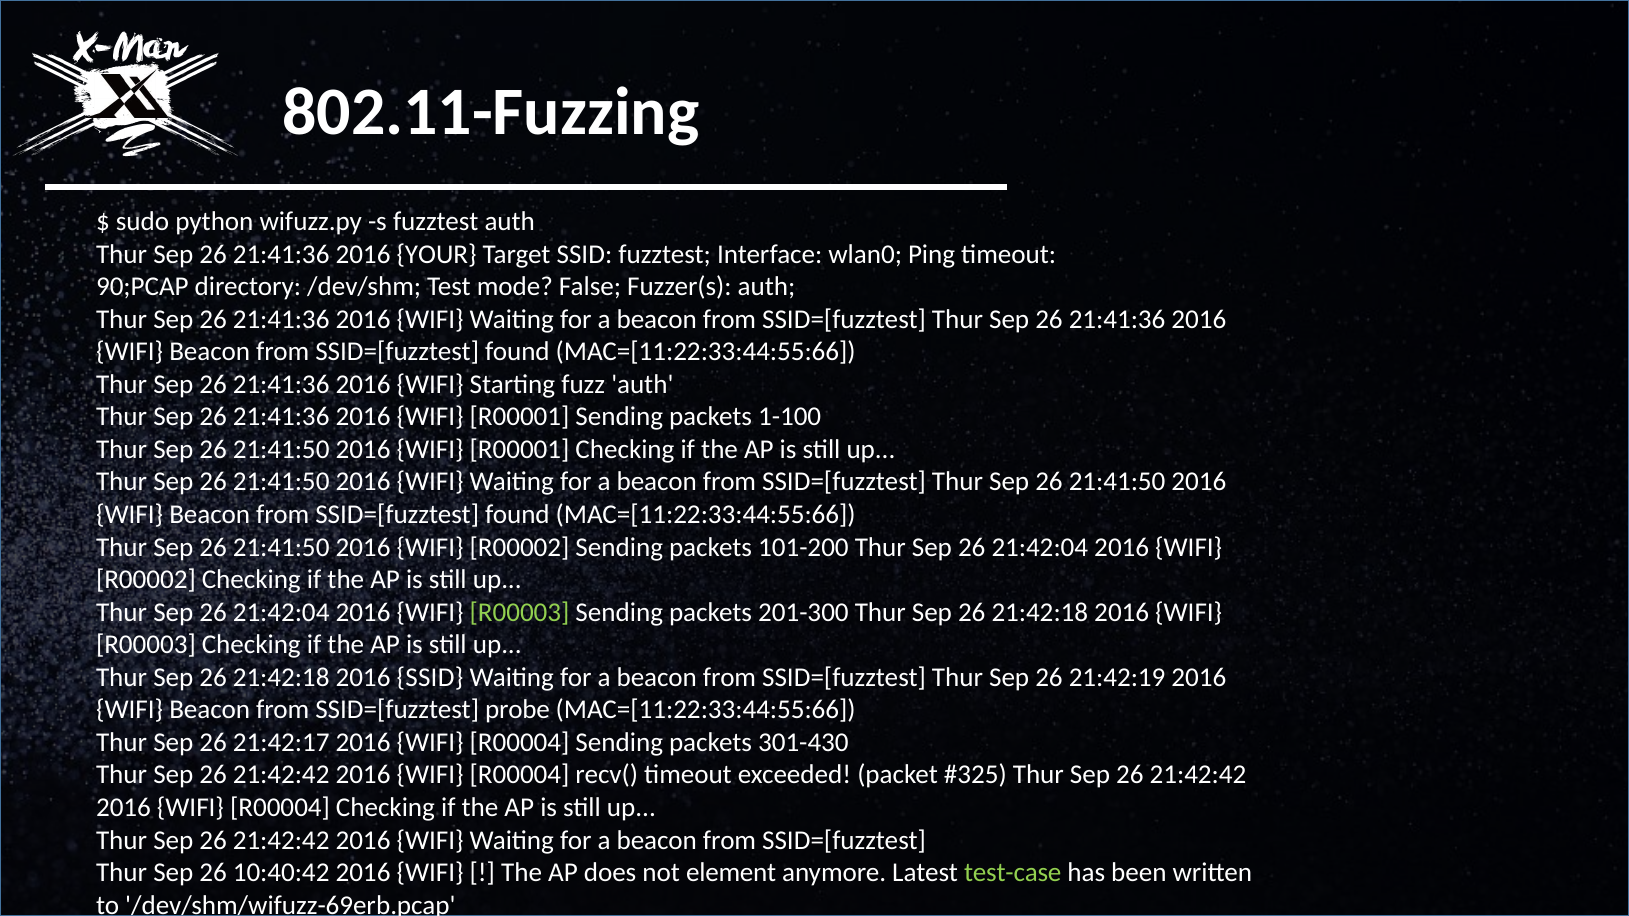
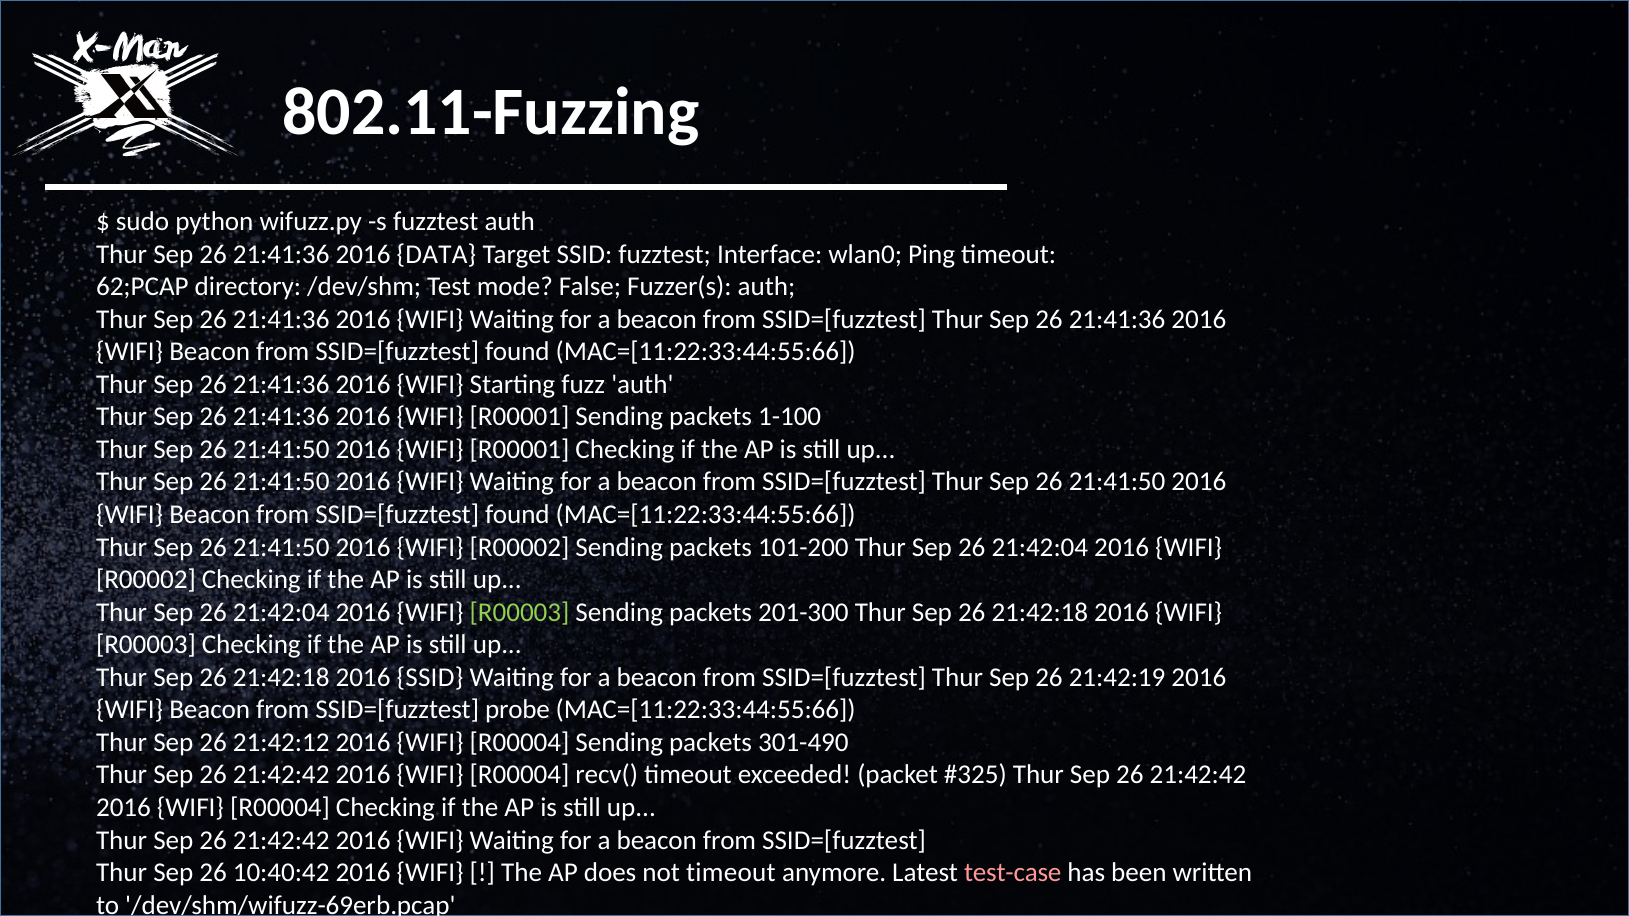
YOUR: YOUR -> DATA
90;PCAP: 90;PCAP -> 62;PCAP
21:42:17: 21:42:17 -> 21:42:12
301-430: 301-430 -> 301-490
not element: element -> timeout
test-case colour: light green -> pink
